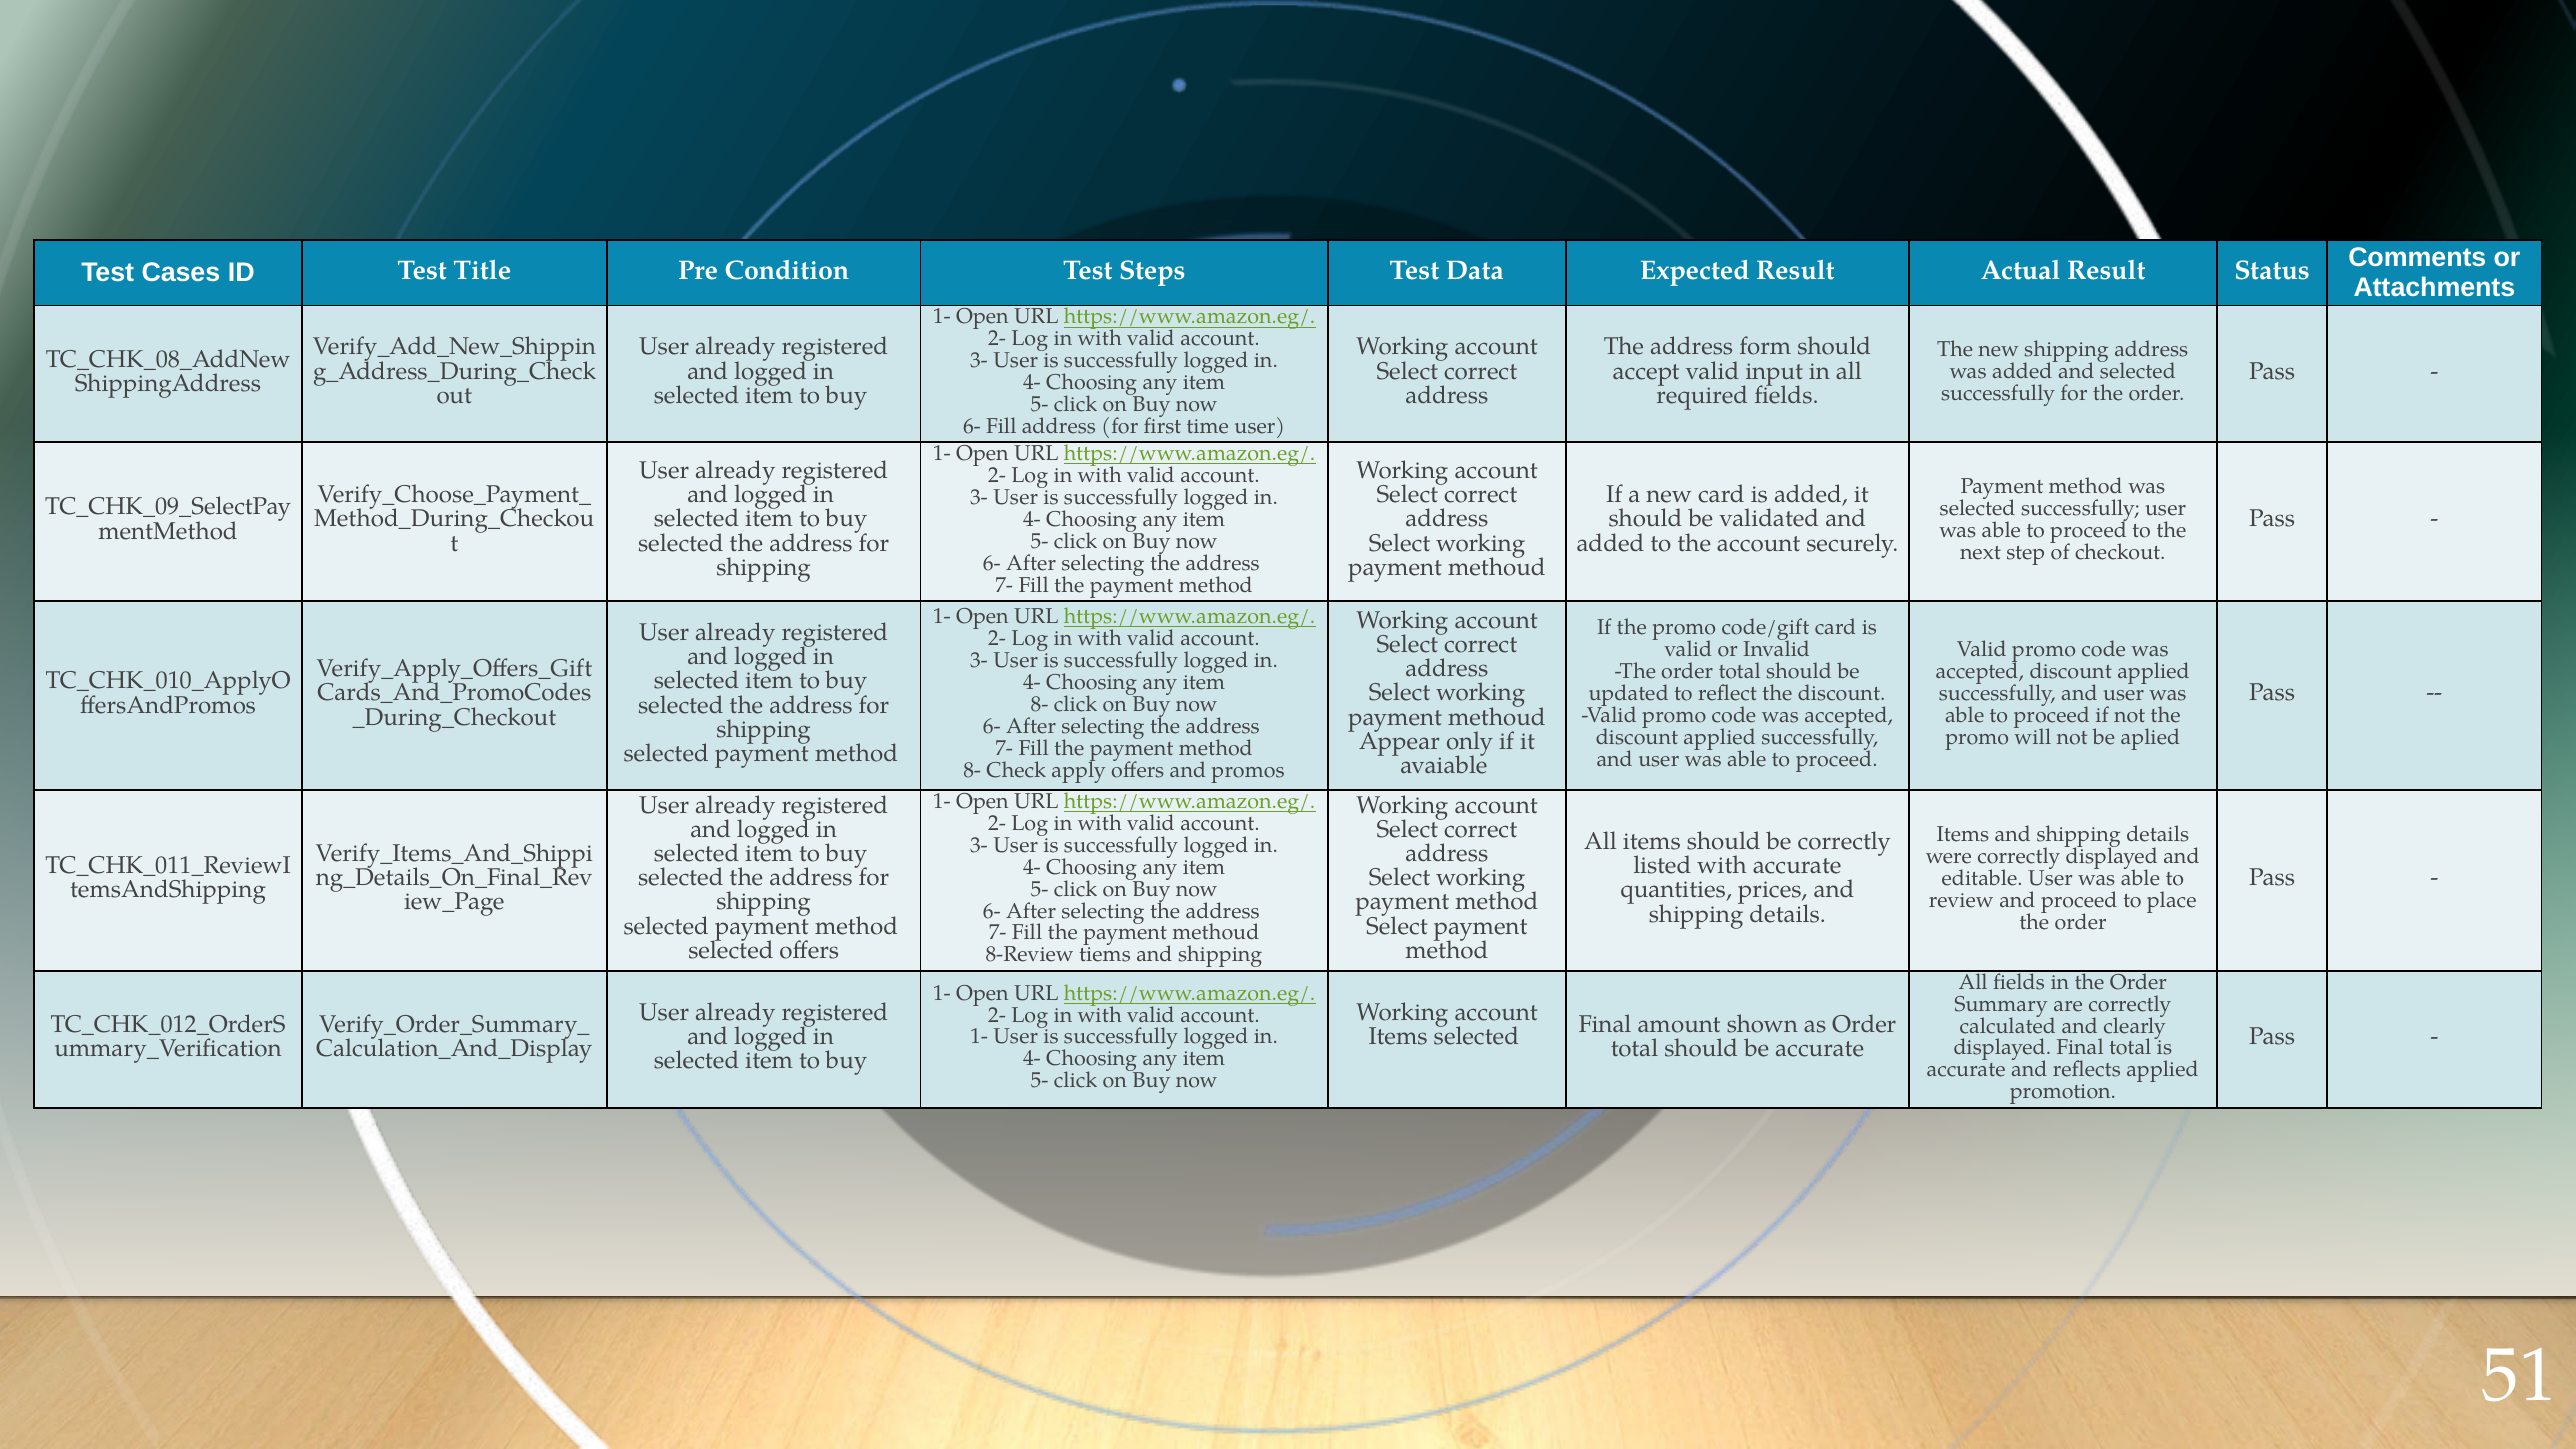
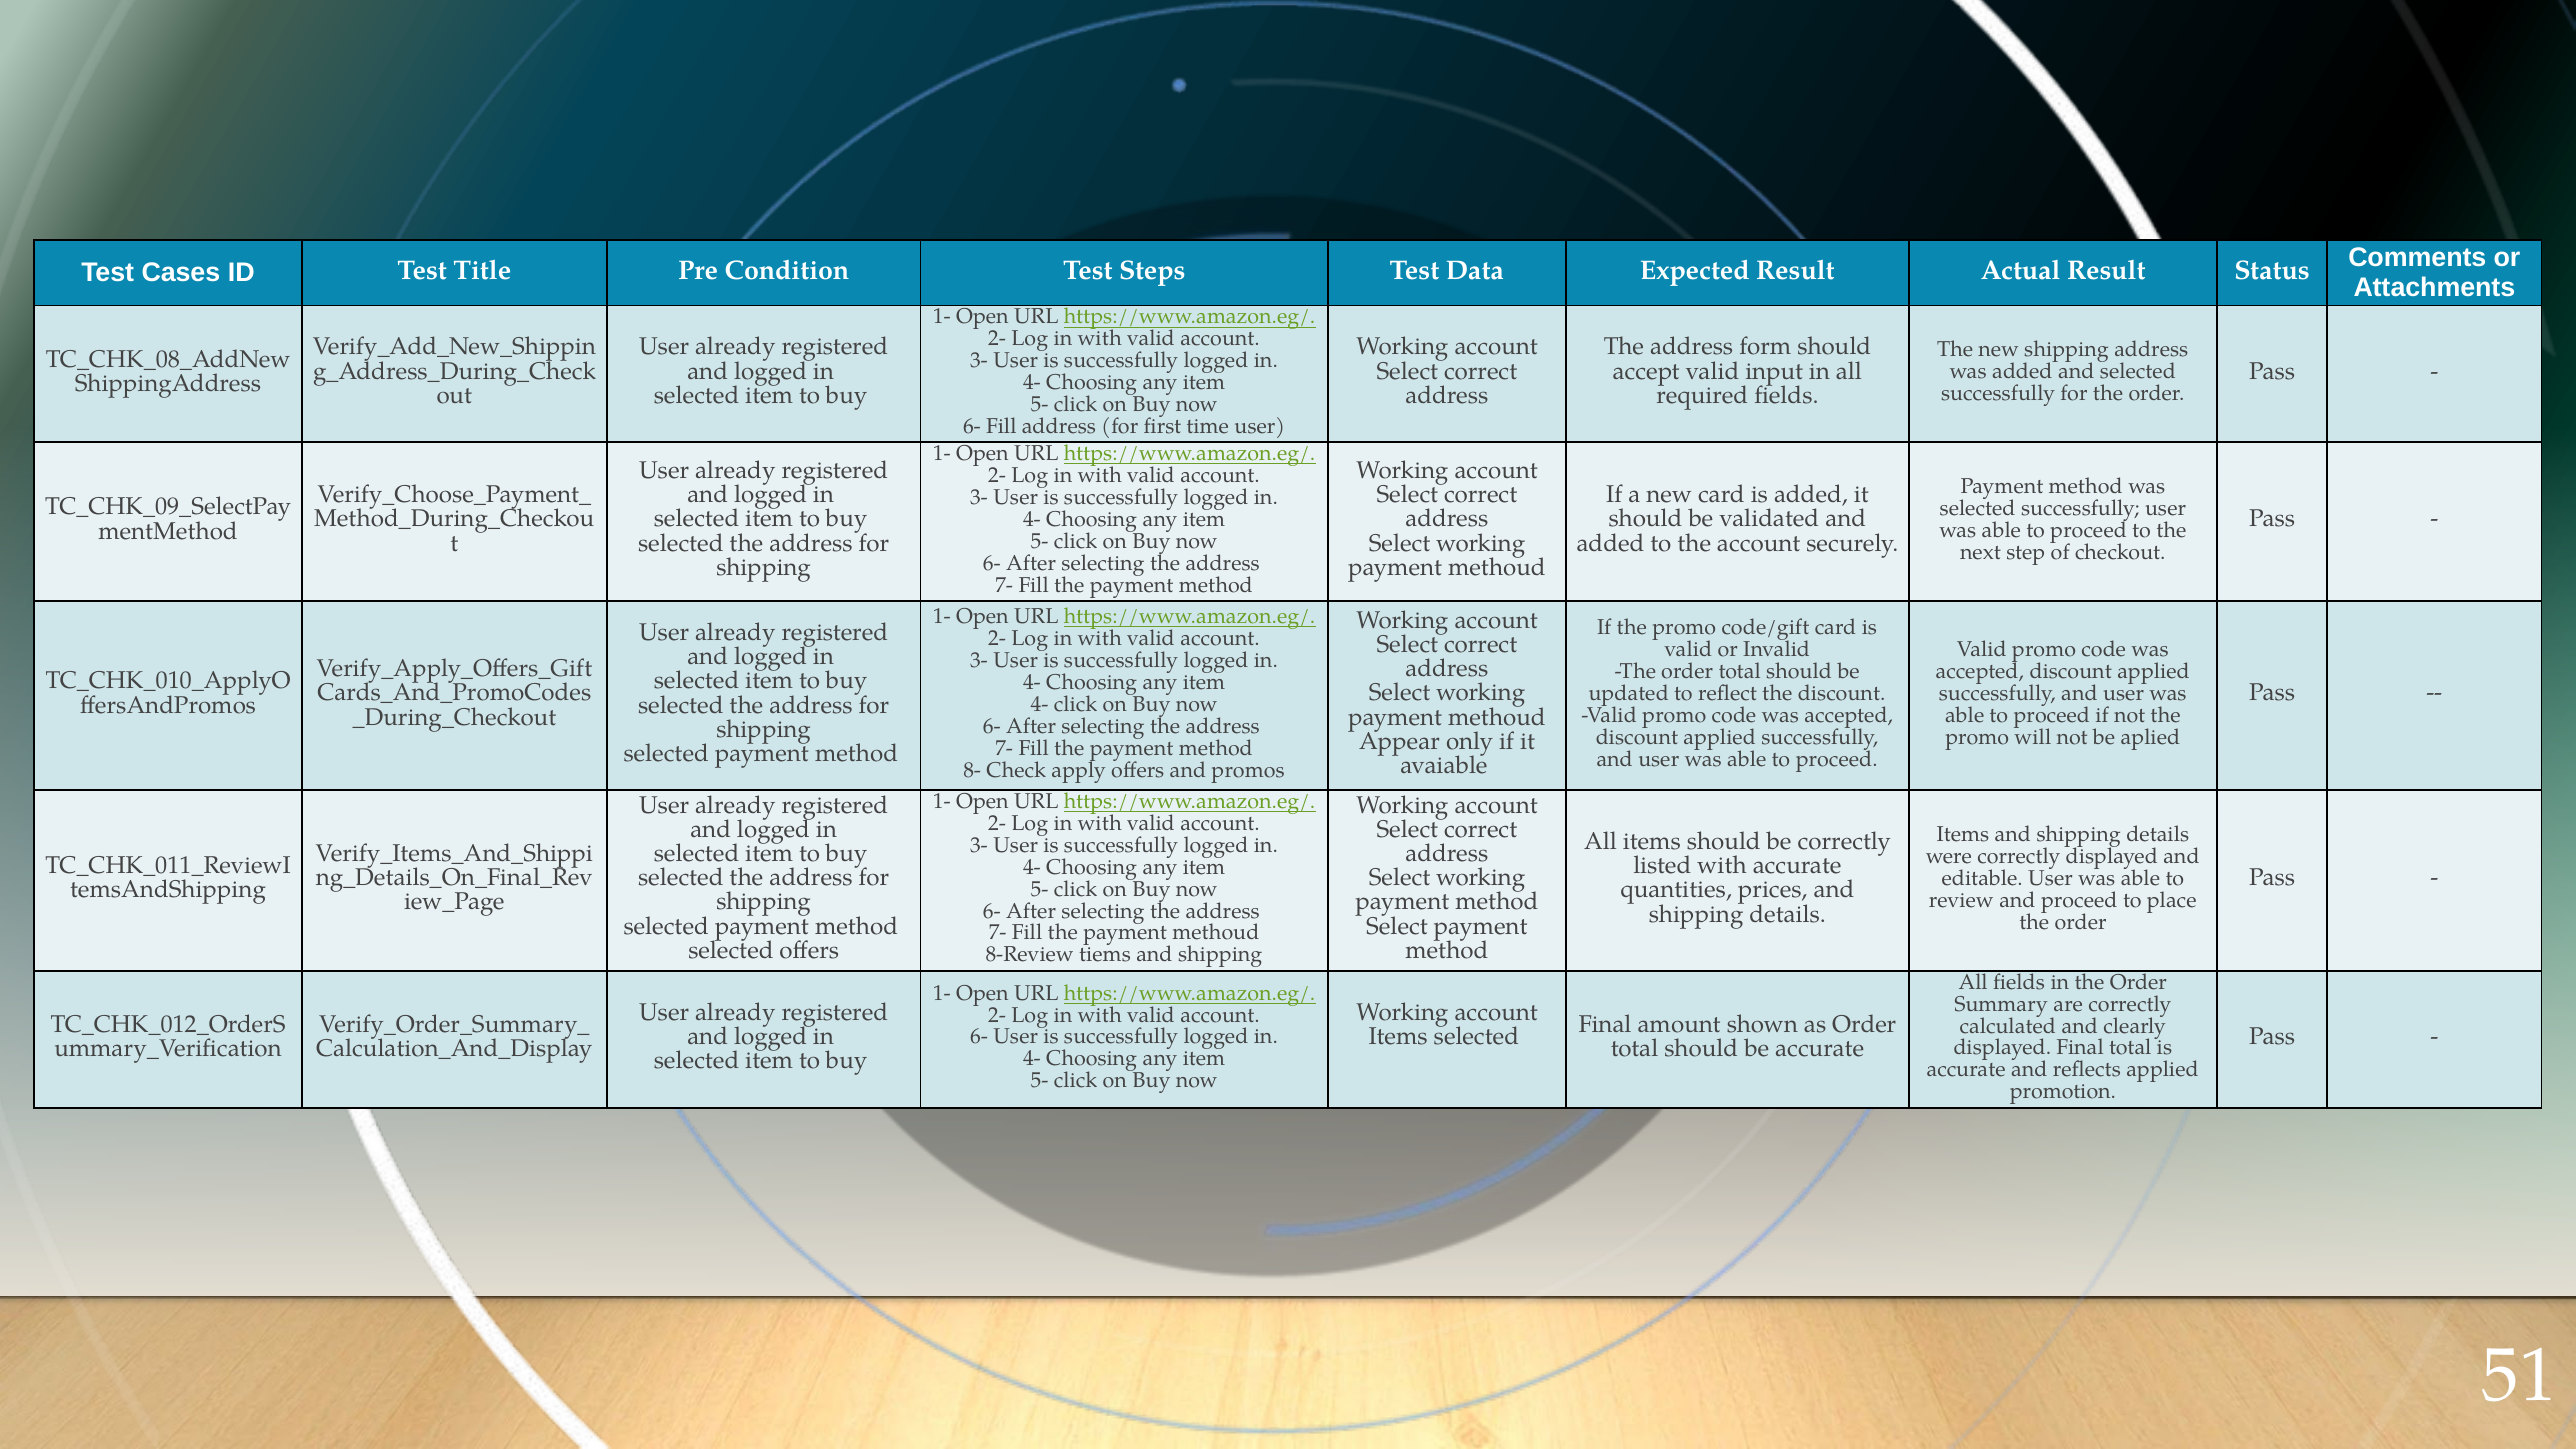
8- at (1040, 704): 8- -> 4-
1- at (979, 1037): 1- -> 6-
